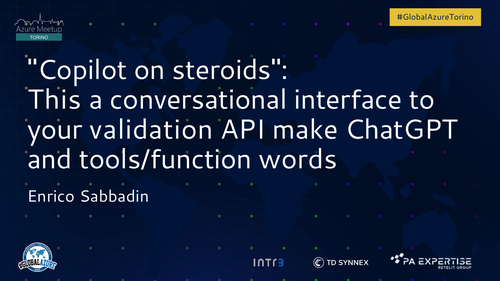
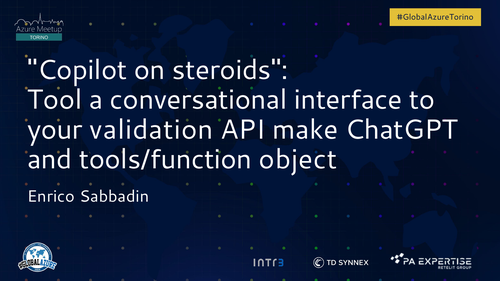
This: This -> Tool
words: words -> object
